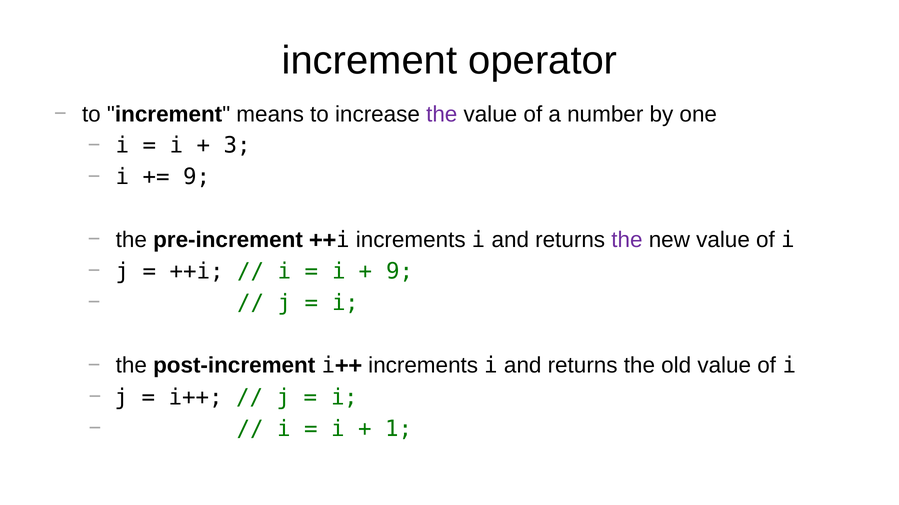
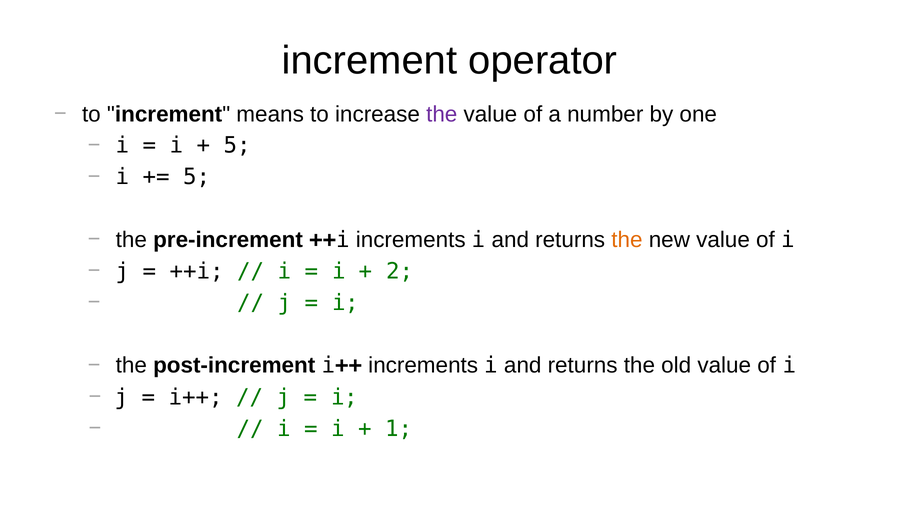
3 at (237, 146): 3 -> 5
9 at (197, 177): 9 -> 5
the at (627, 240) colour: purple -> orange
9 at (400, 272): 9 -> 2
